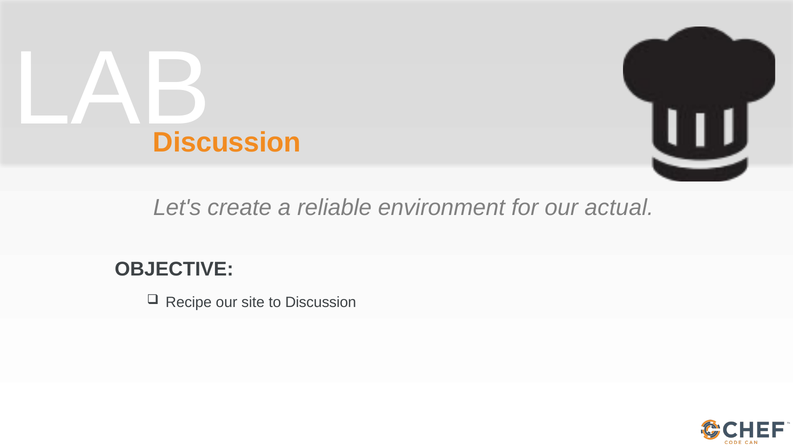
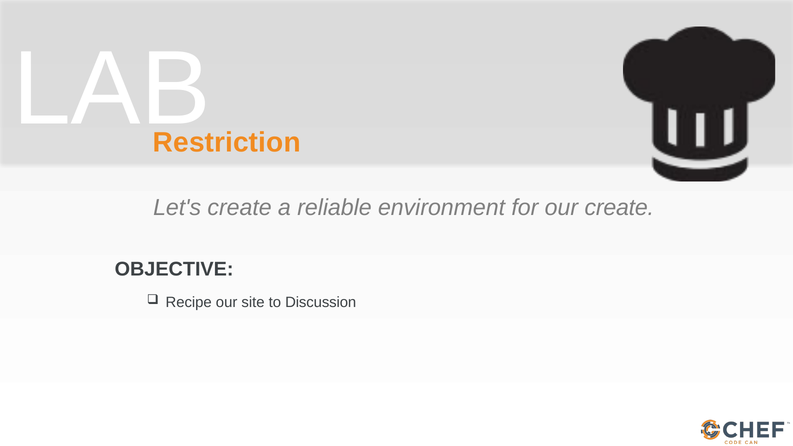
Discussion at (227, 143): Discussion -> Restriction
our actual: actual -> create
